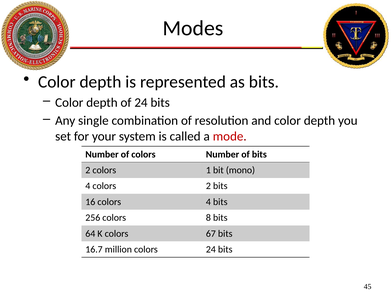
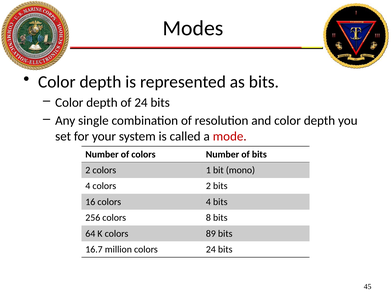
67: 67 -> 89
